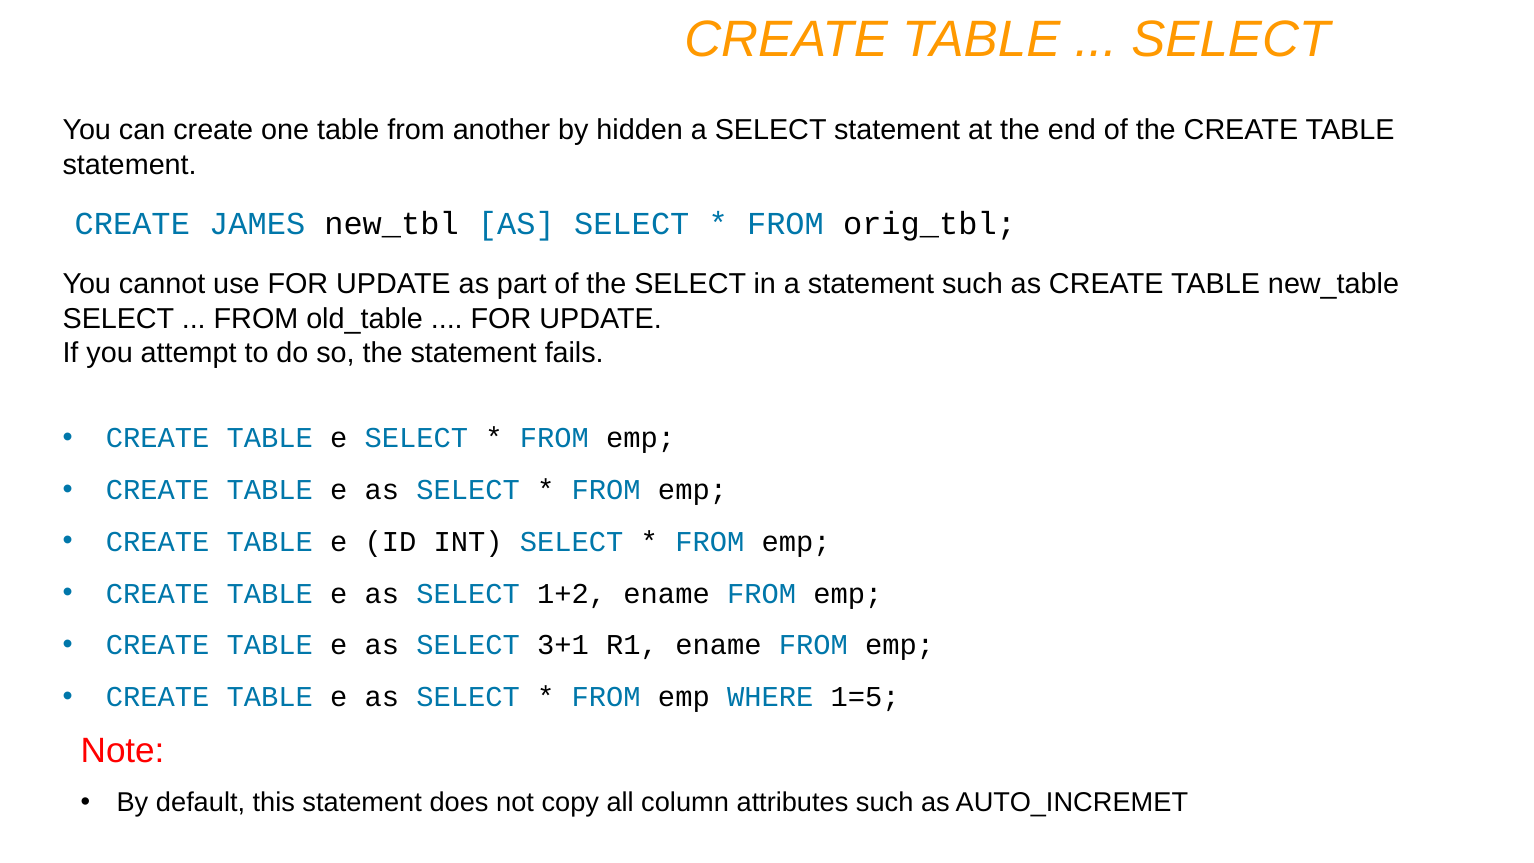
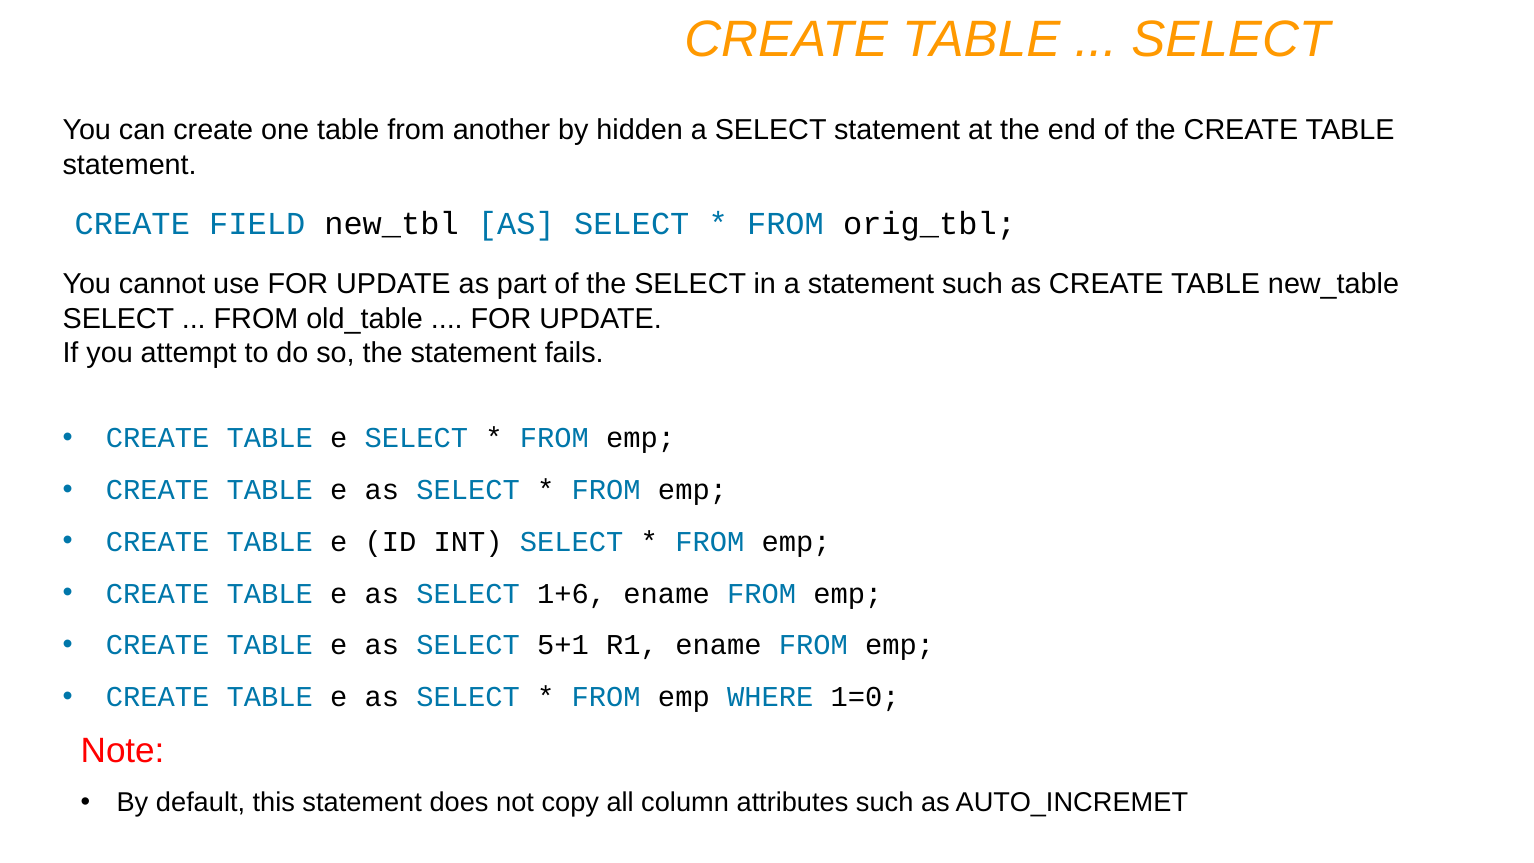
JAMES: JAMES -> FIELD
1+2: 1+2 -> 1+6
3+1: 3+1 -> 5+1
1=5: 1=5 -> 1=0
